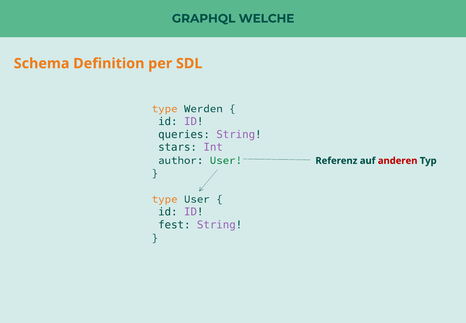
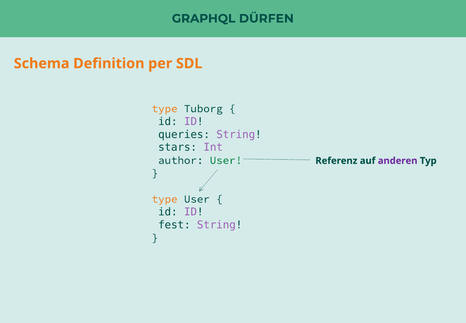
WELCHE: WELCHE -> DÜRFEN
Werden: Werden -> Tuborg
anderen colour: red -> purple
